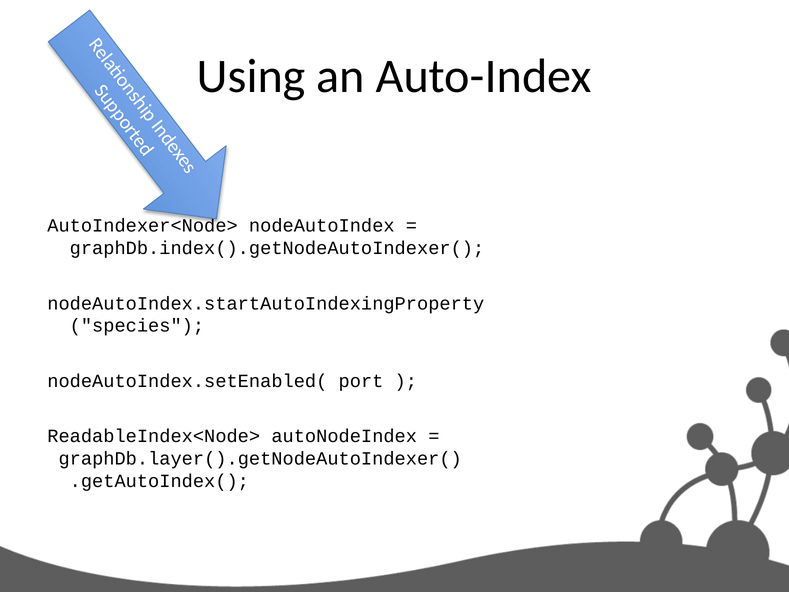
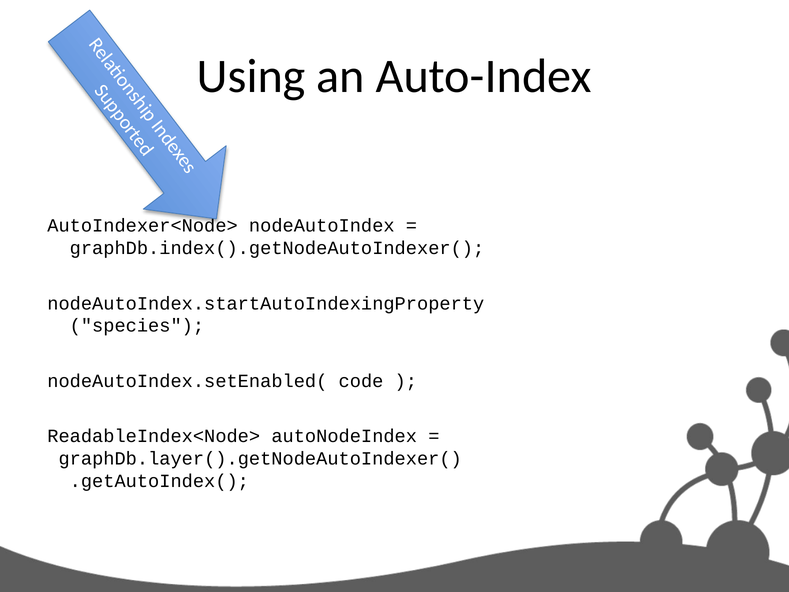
port: port -> code
